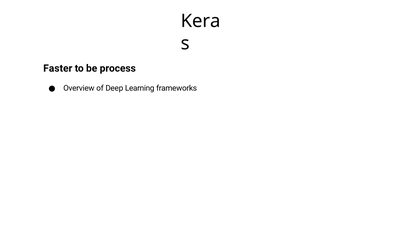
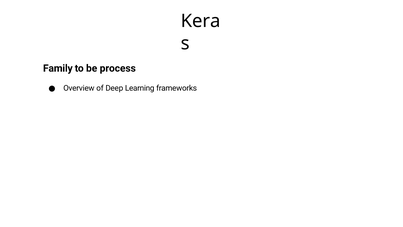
Faster: Faster -> Family
